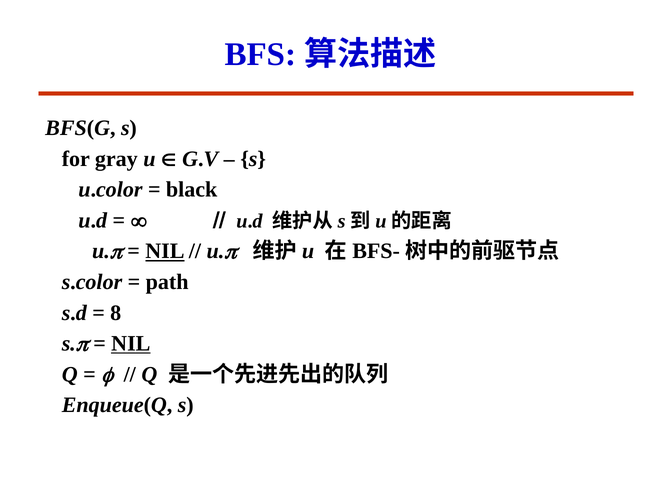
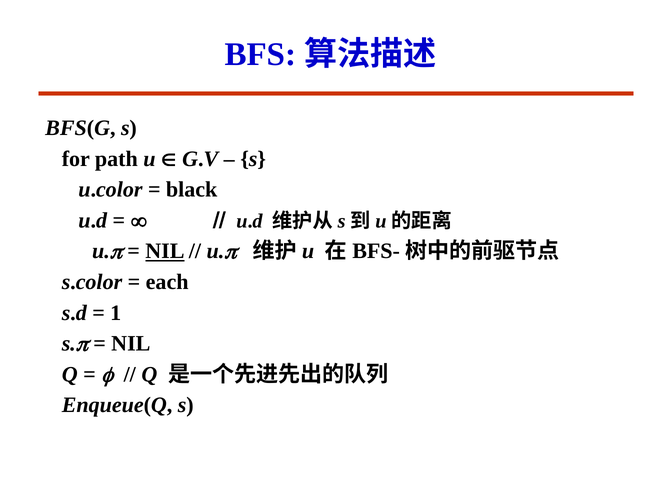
gray: gray -> path
path: path -> each
8: 8 -> 1
NIL at (131, 344) underline: present -> none
